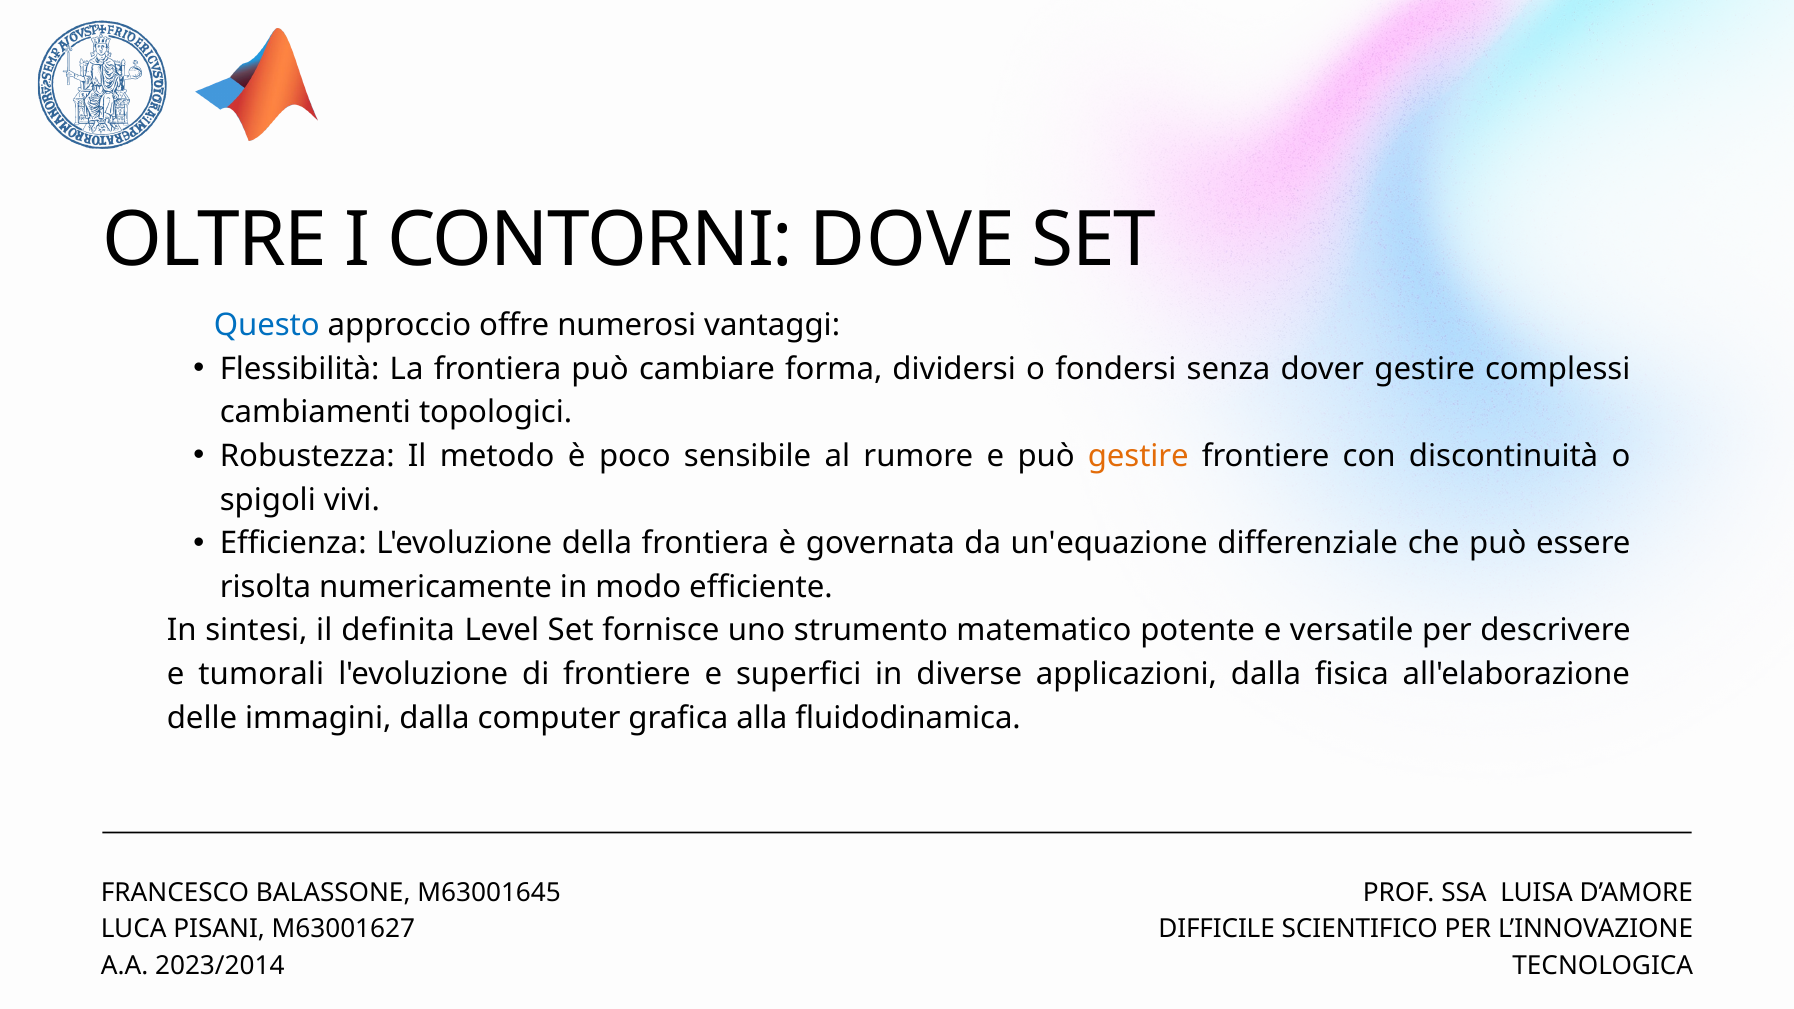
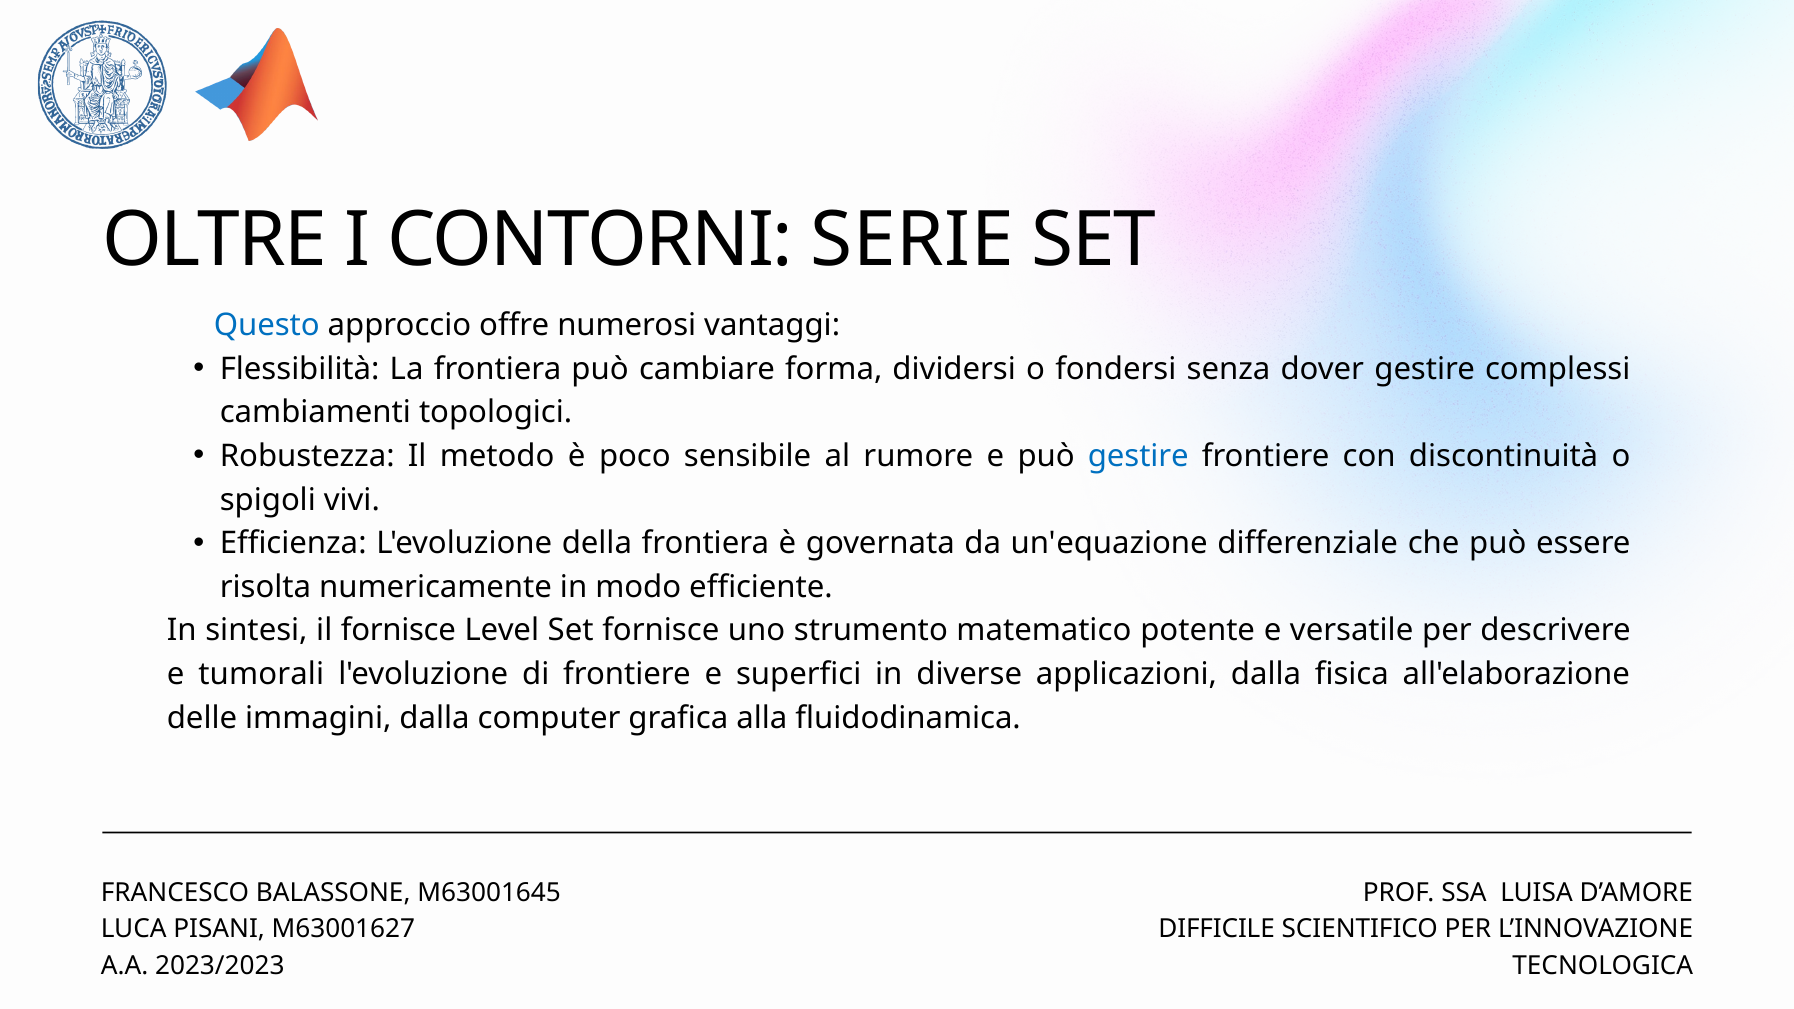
DOVE: DOVE -> SERIE
gestire at (1138, 456) colour: orange -> blue
il definita: definita -> fornisce
2023/2014: 2023/2014 -> 2023/2023
